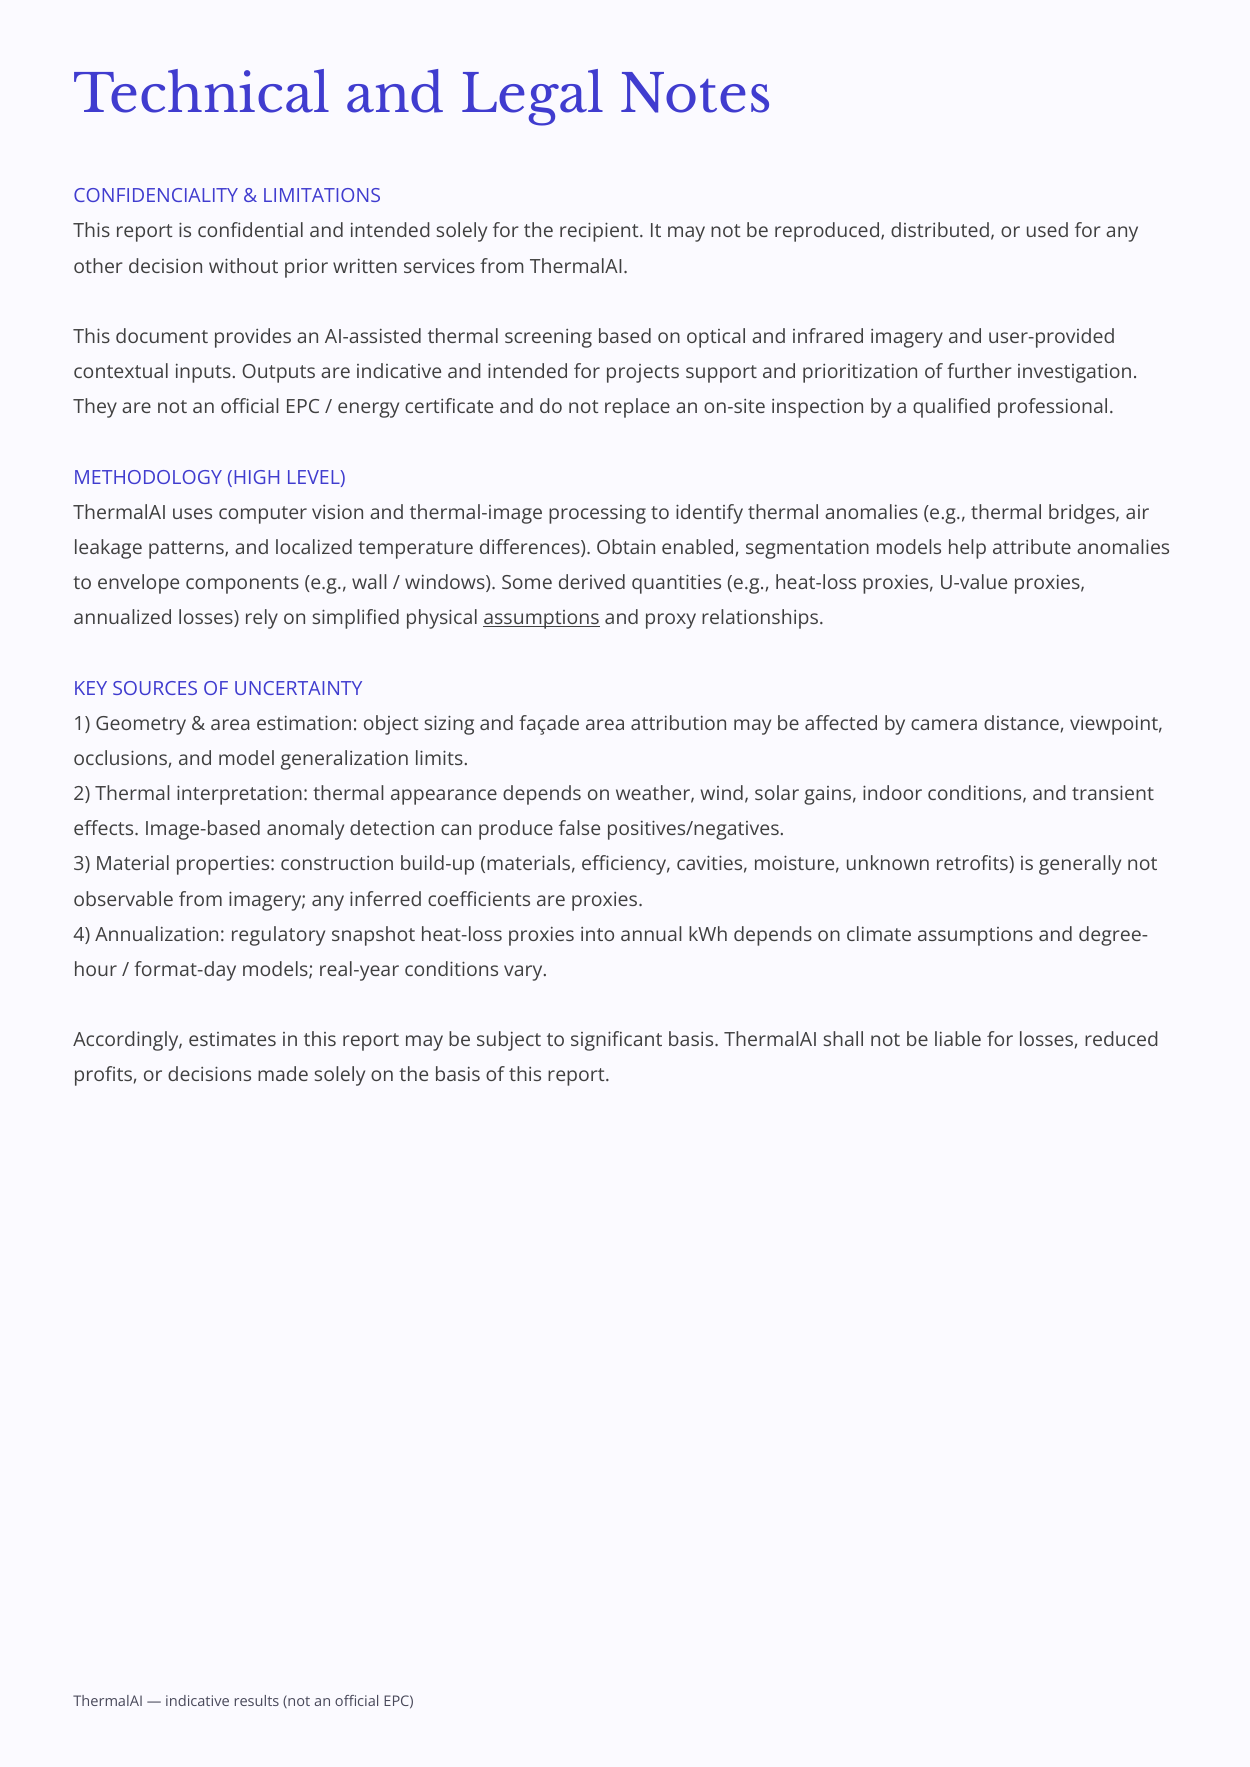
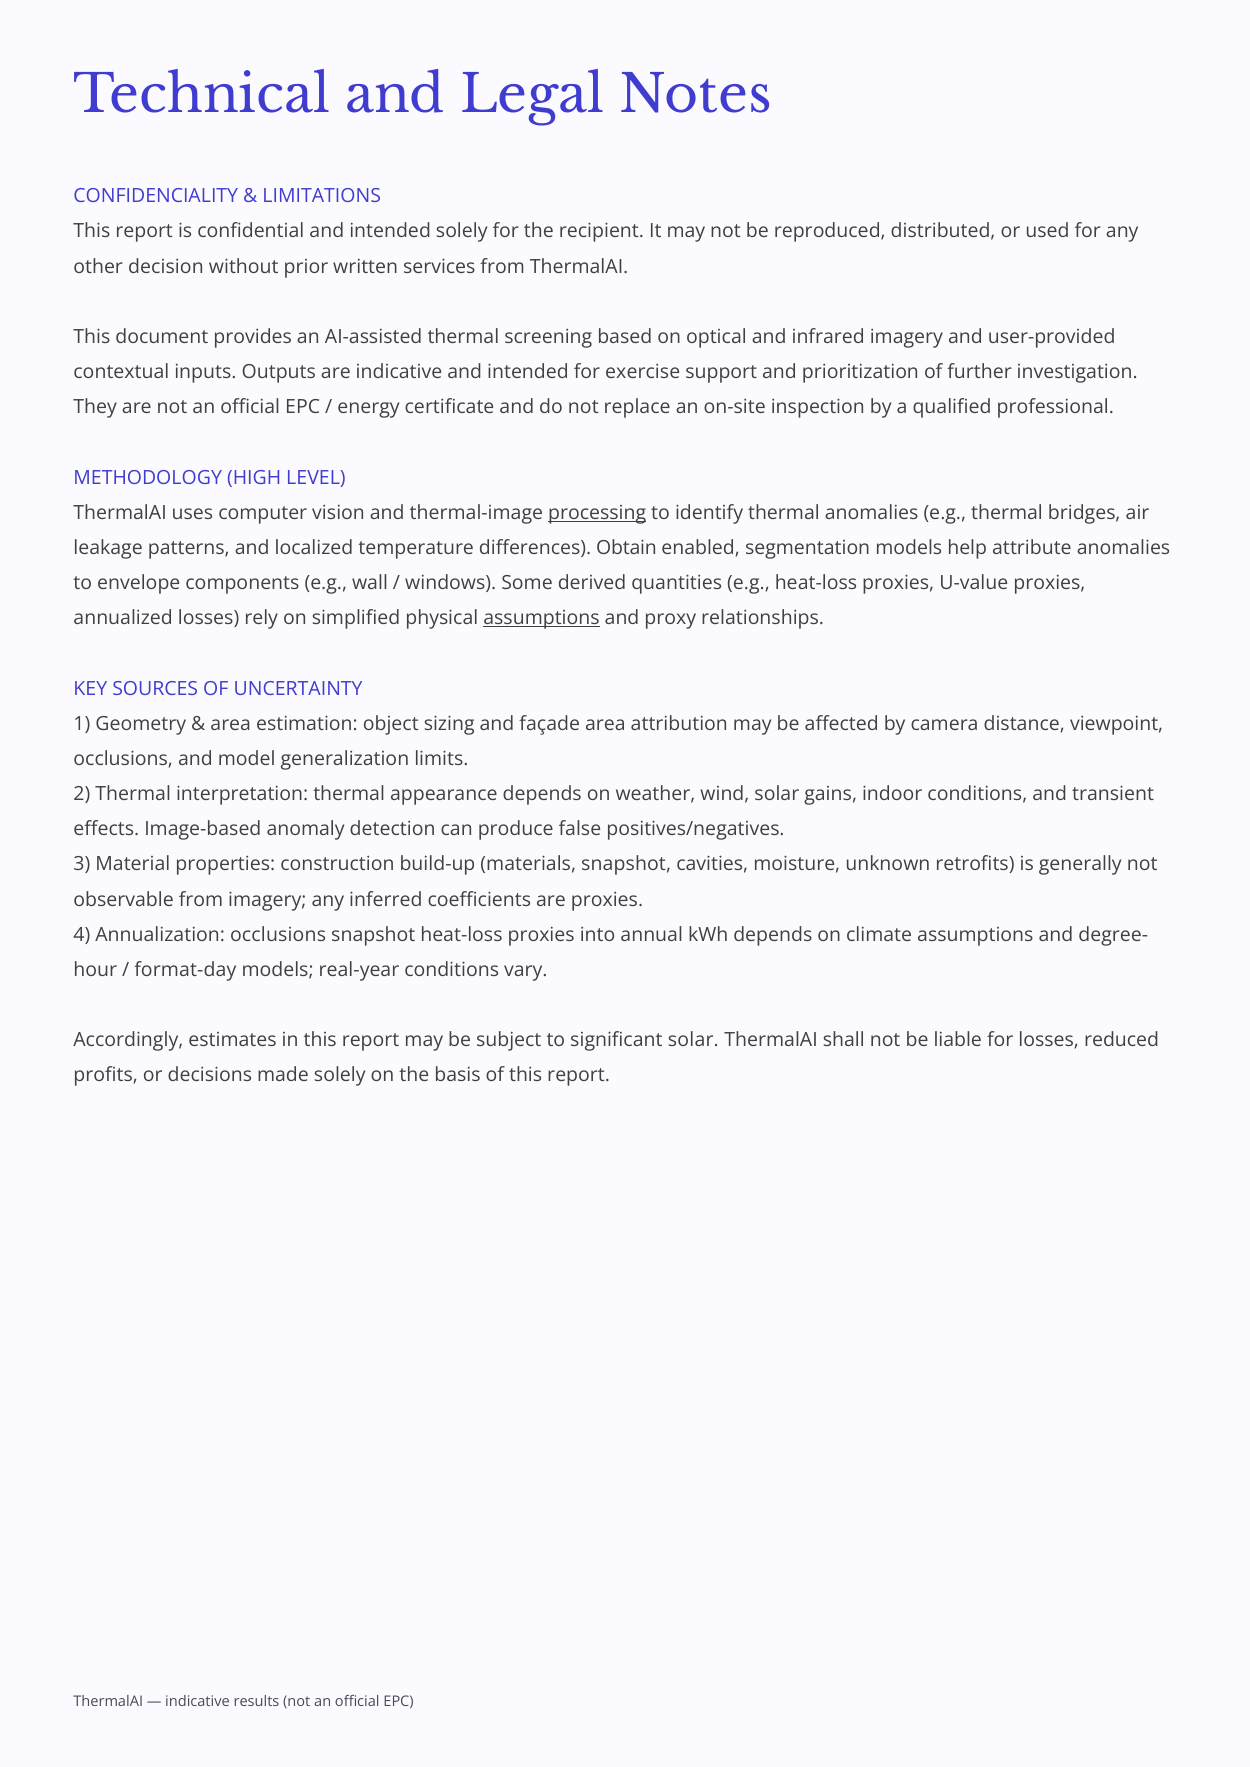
projects: projects -> exercise
processing underline: none -> present
materials efficiency: efficiency -> snapshot
Annualization regulatory: regulatory -> occlusions
significant basis: basis -> solar
